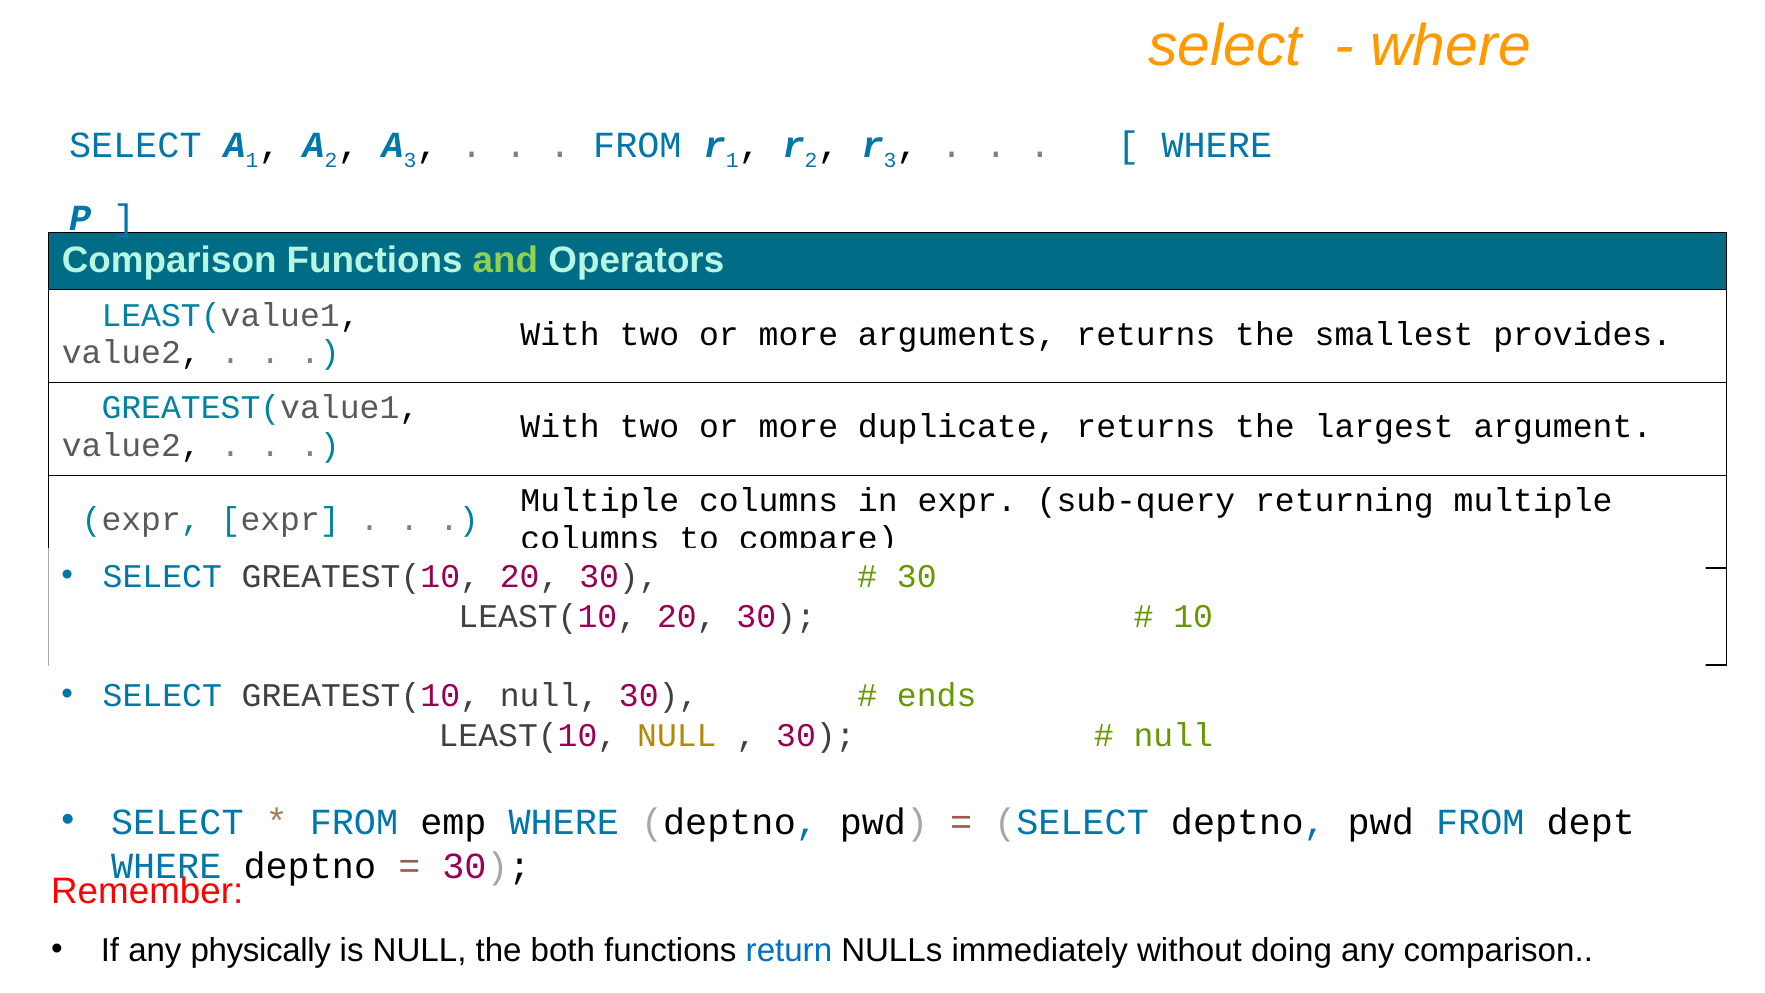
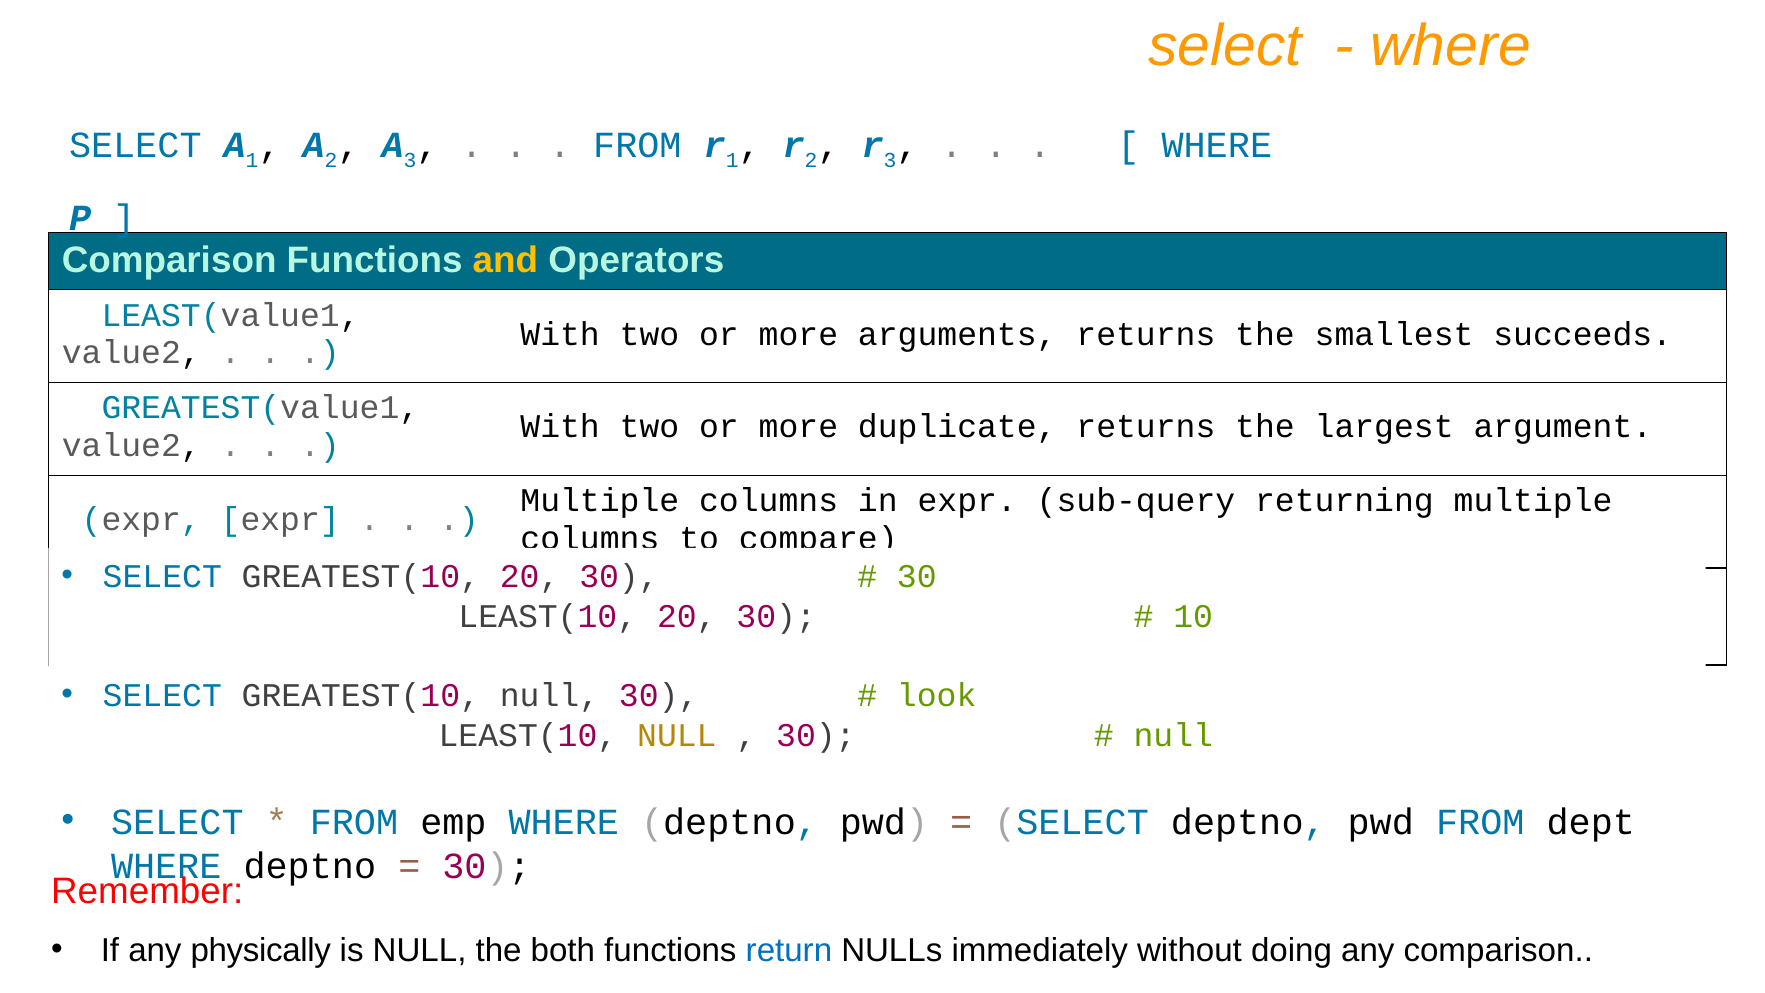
and colour: light green -> yellow
provides: provides -> succeeds
ends: ends -> look
